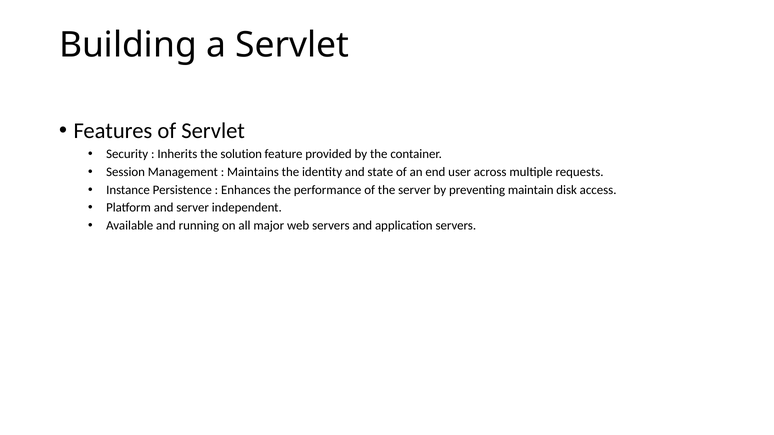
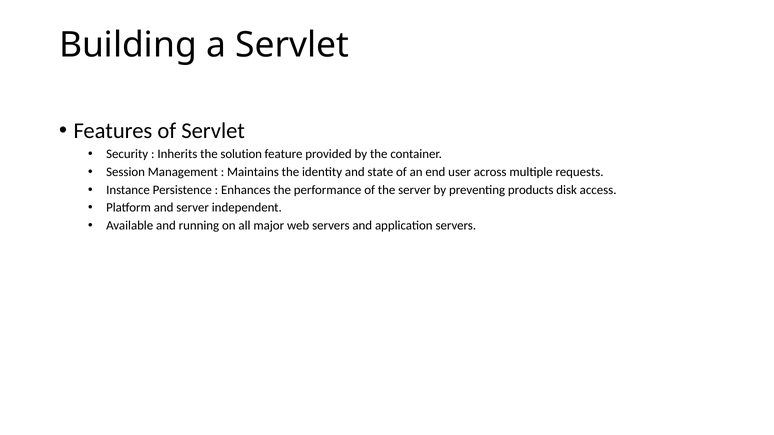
maintain: maintain -> products
